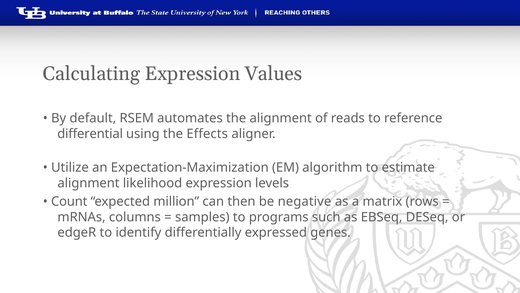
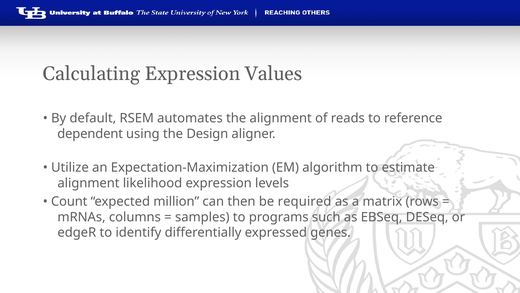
differential: differential -> dependent
Effects: Effects -> Design
negative: negative -> required
